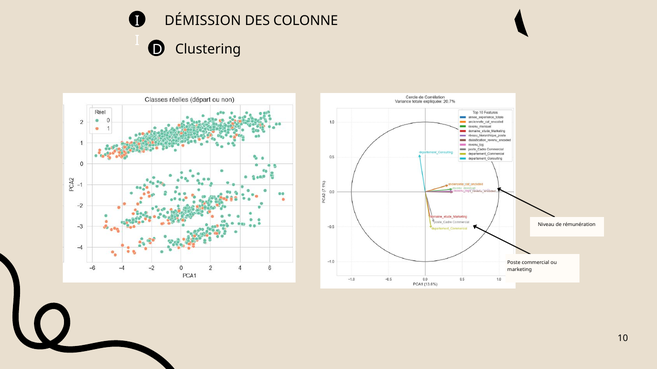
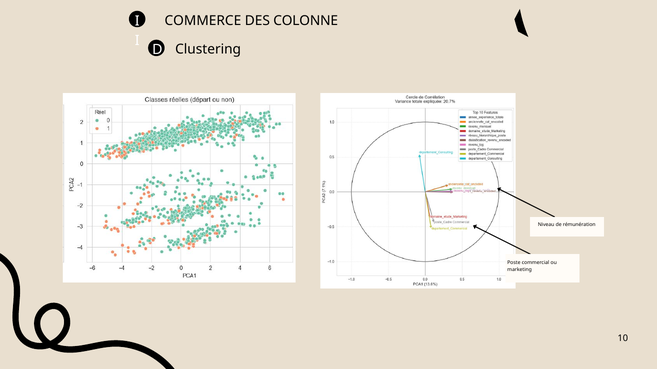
DÉMISSION: DÉMISSION -> COMMERCE
